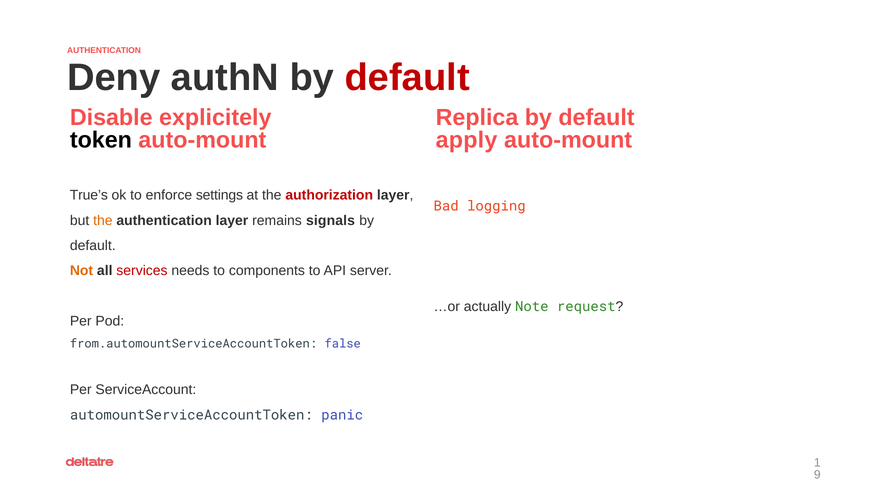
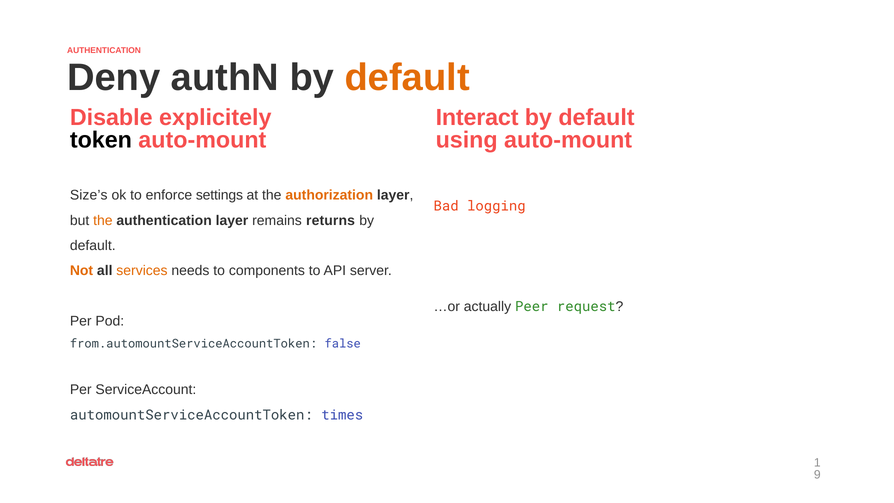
default at (407, 78) colour: red -> orange
Replica: Replica -> Interact
apply: apply -> using
True’s: True’s -> Size’s
authorization colour: red -> orange
signals: signals -> returns
services colour: red -> orange
Note: Note -> Peer
panic: panic -> times
